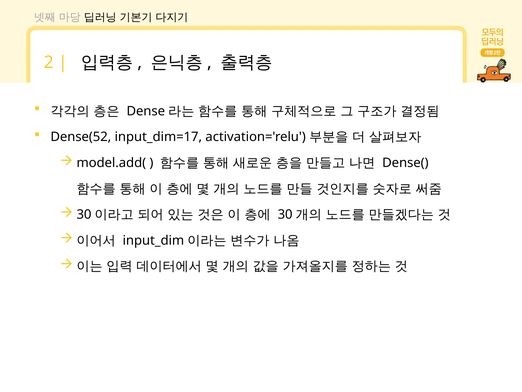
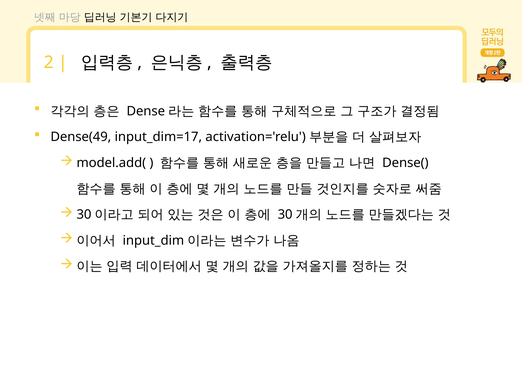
Dense(52: Dense(52 -> Dense(49
